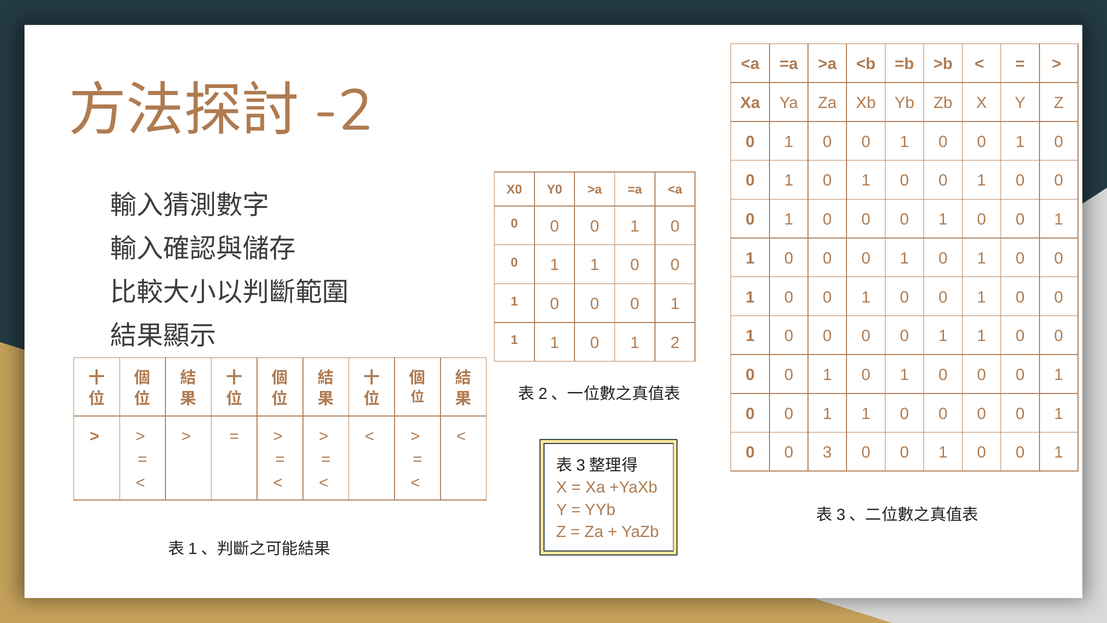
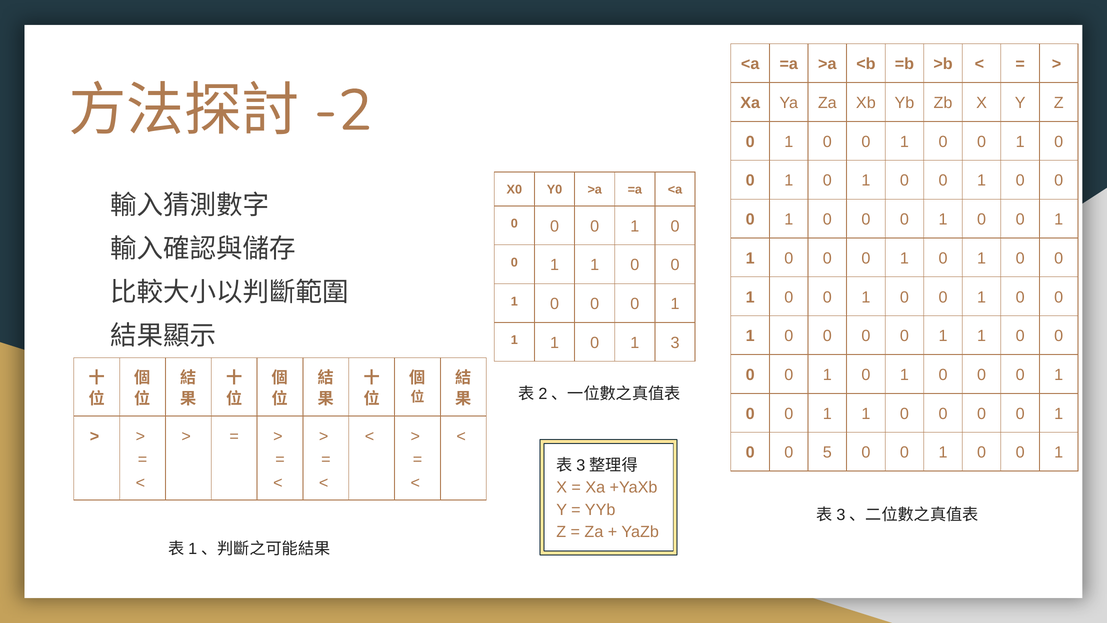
2: 2 -> 3
3: 3 -> 5
